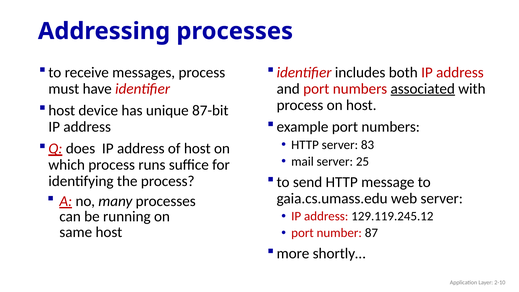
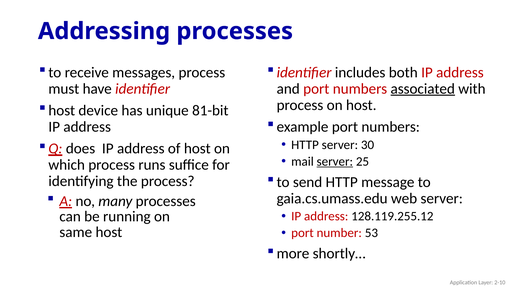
87-bit: 87-bit -> 81-bit
83: 83 -> 30
server at (335, 161) underline: none -> present
129.119.245.12: 129.119.245.12 -> 128.119.255.12
87: 87 -> 53
